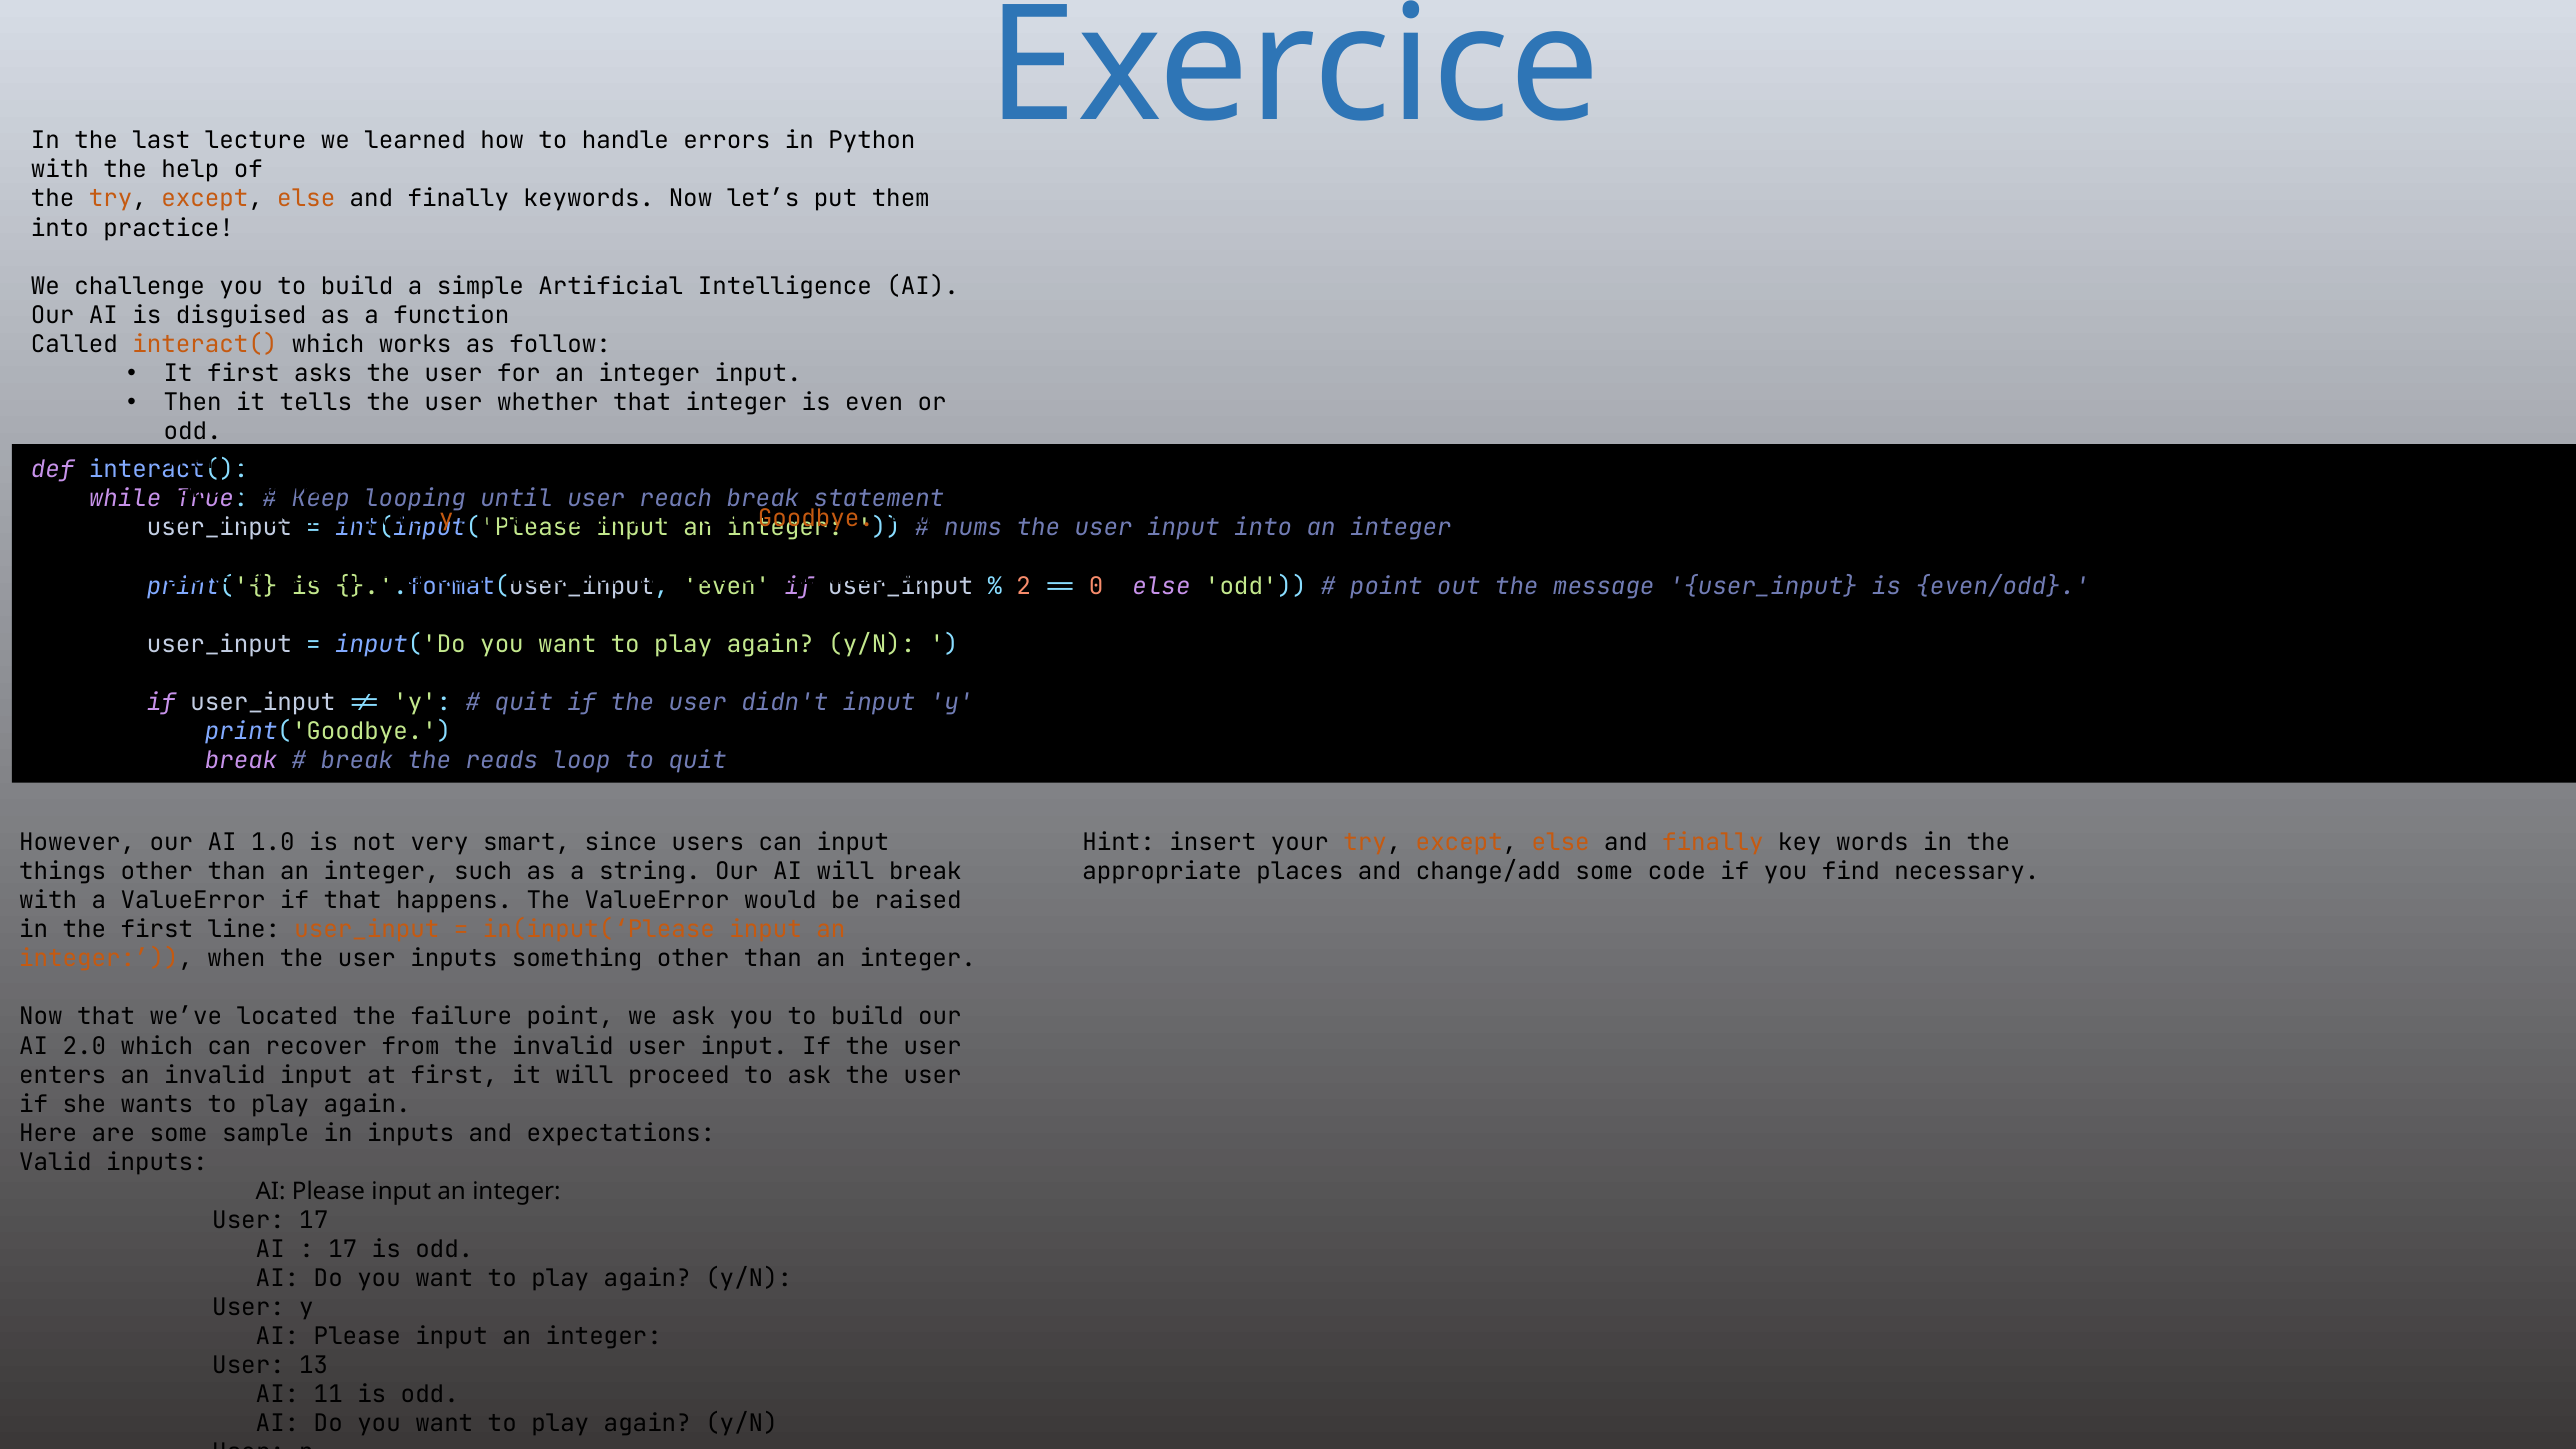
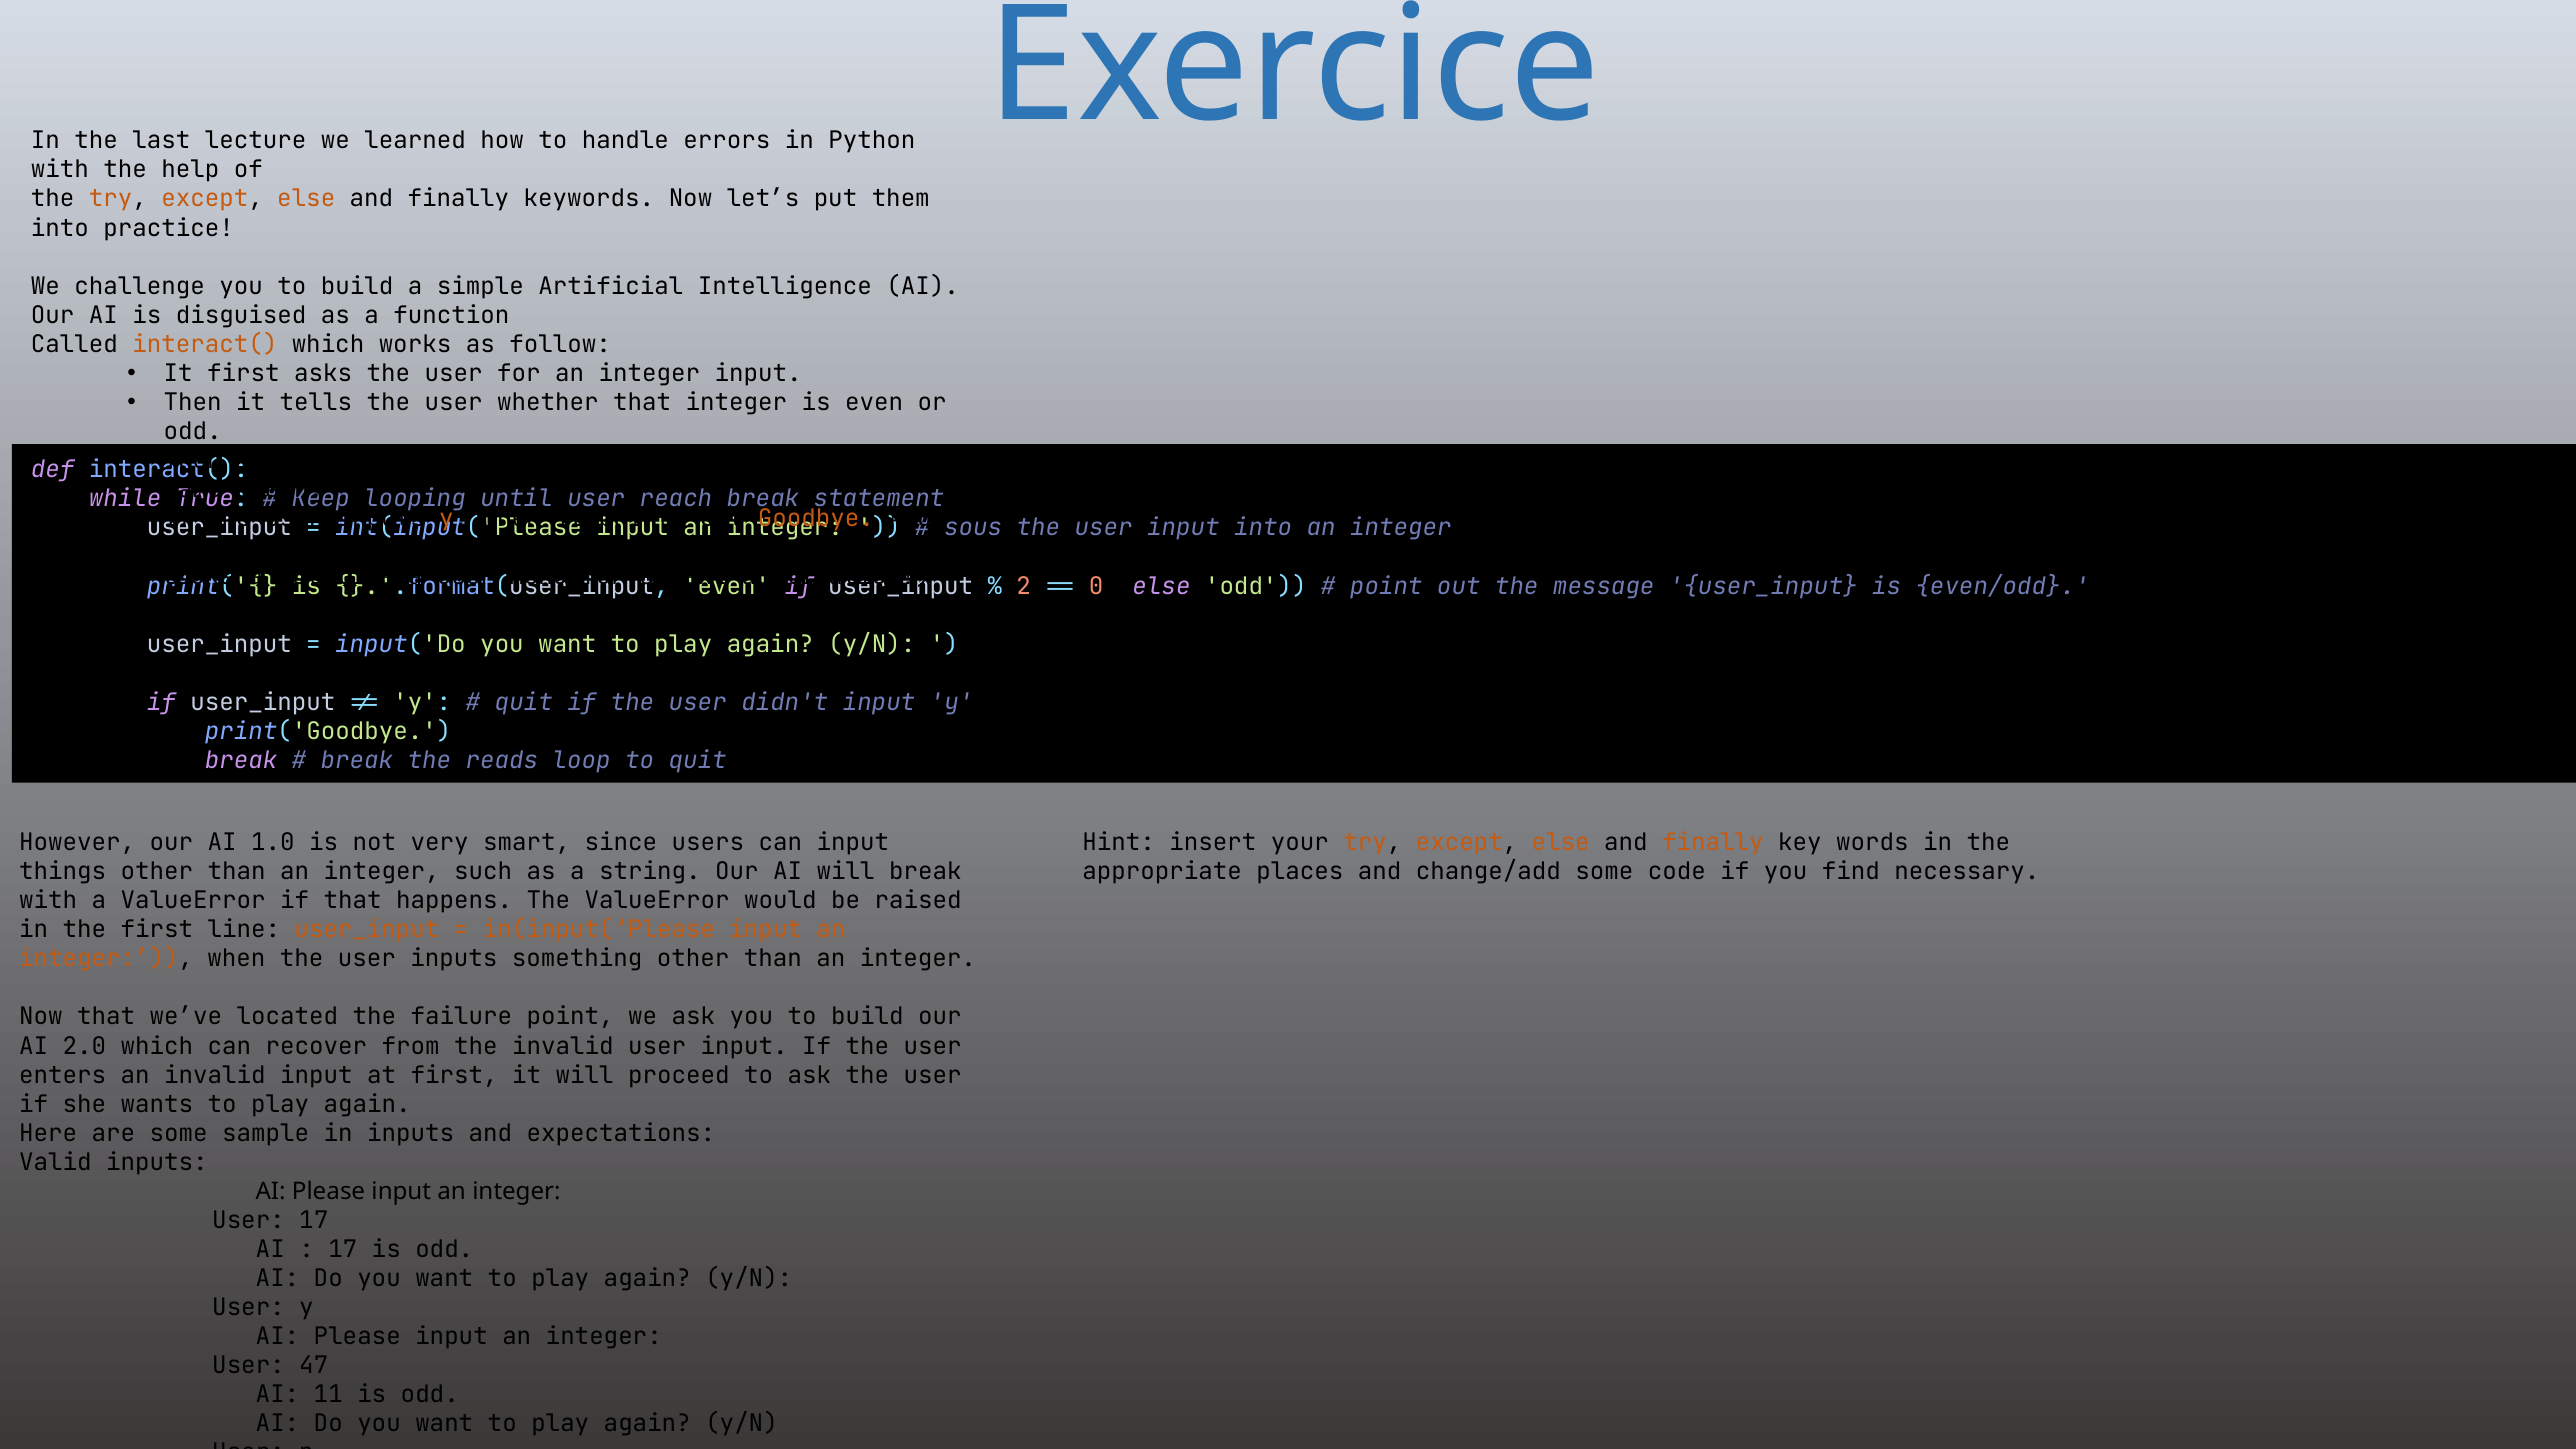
nums: nums -> sous
13: 13 -> 47
